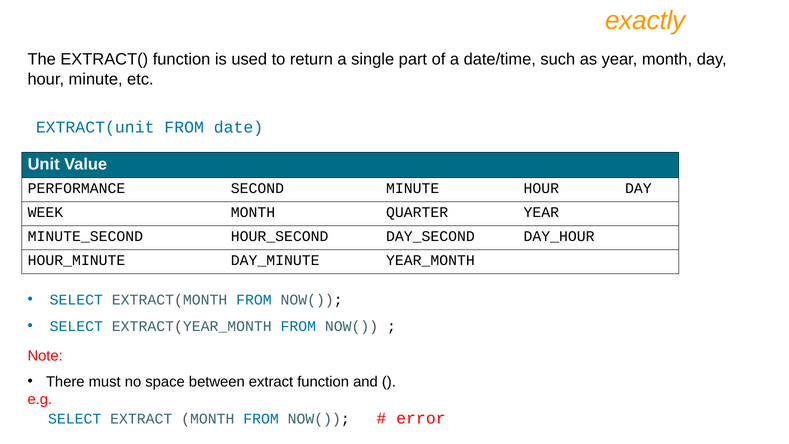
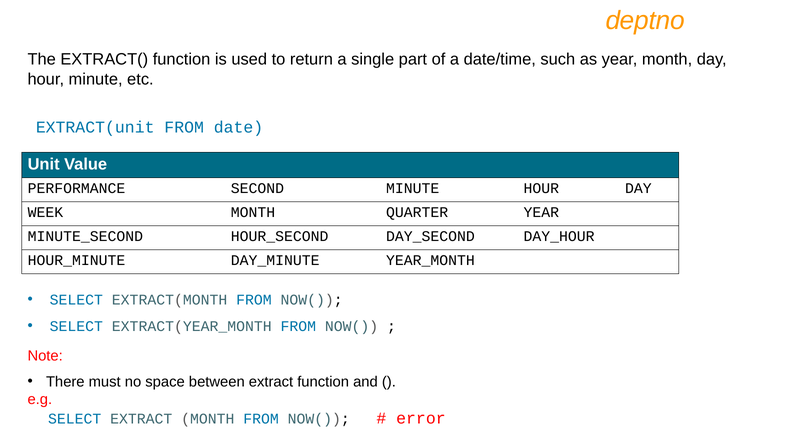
exactly: exactly -> deptno
